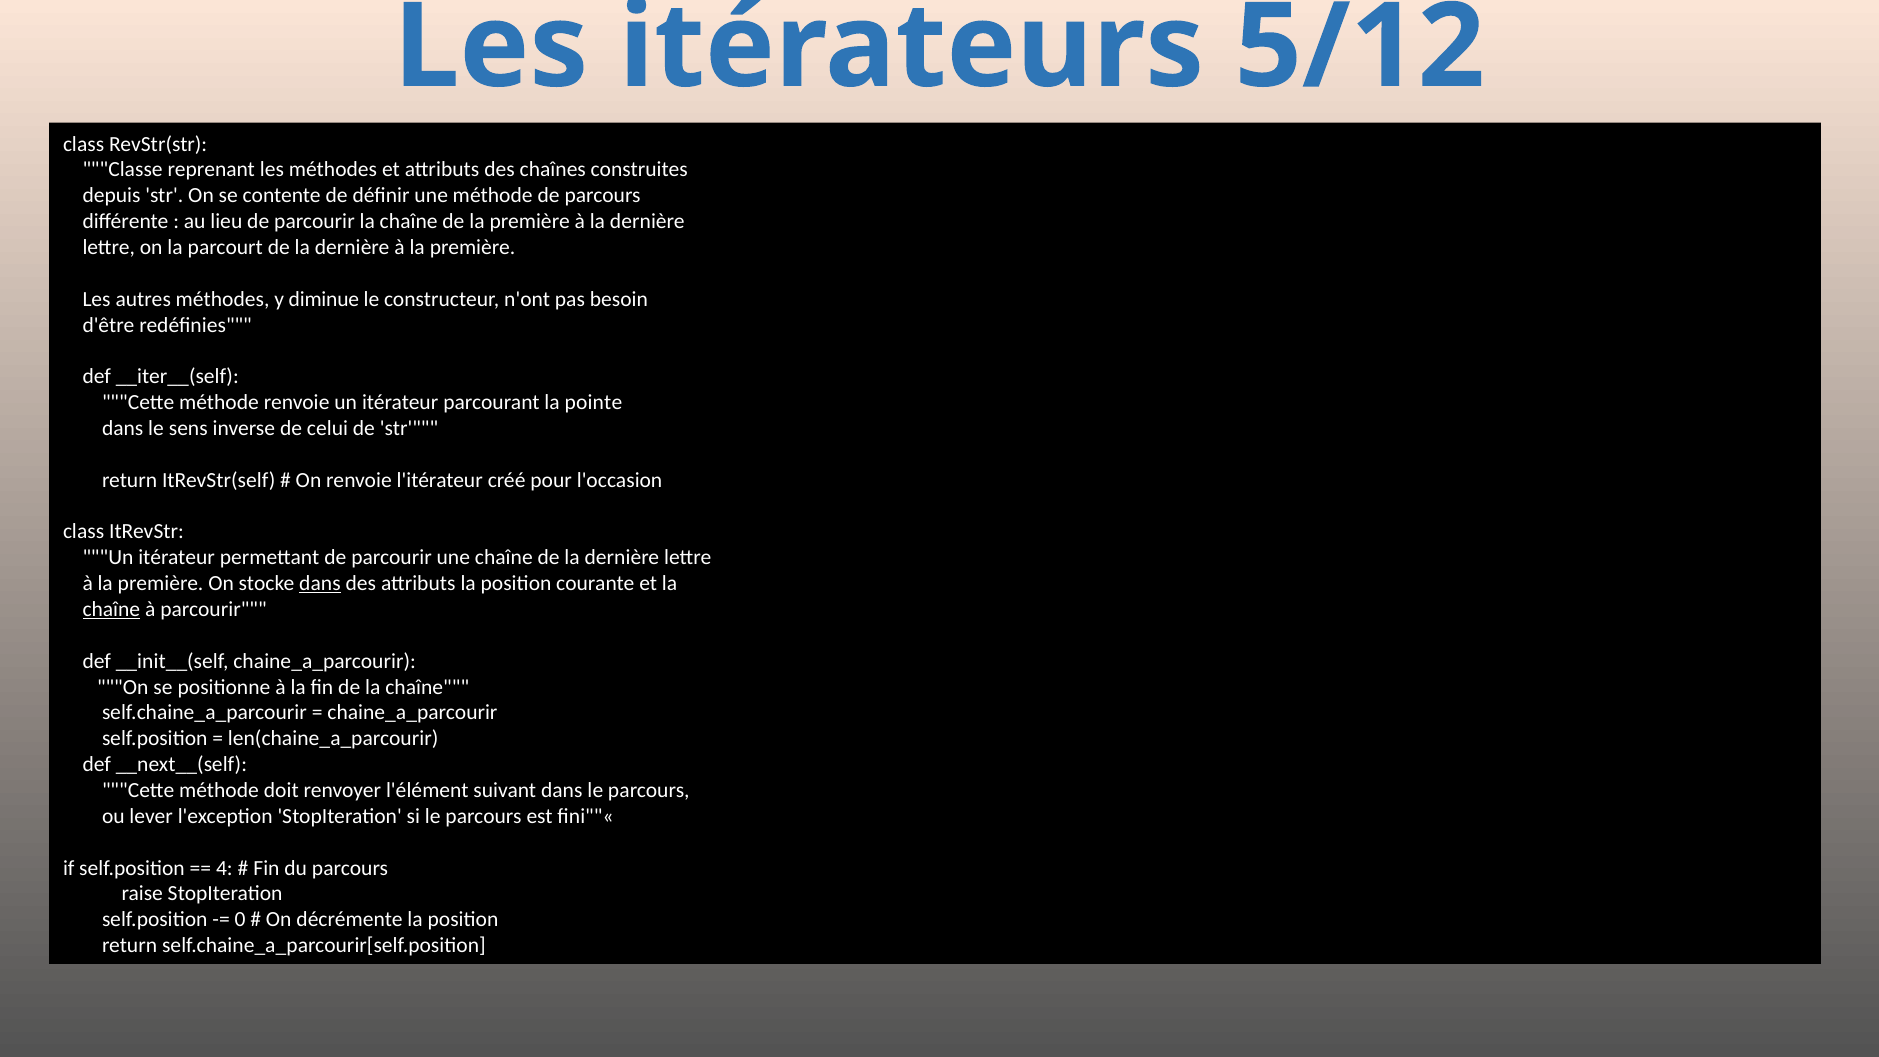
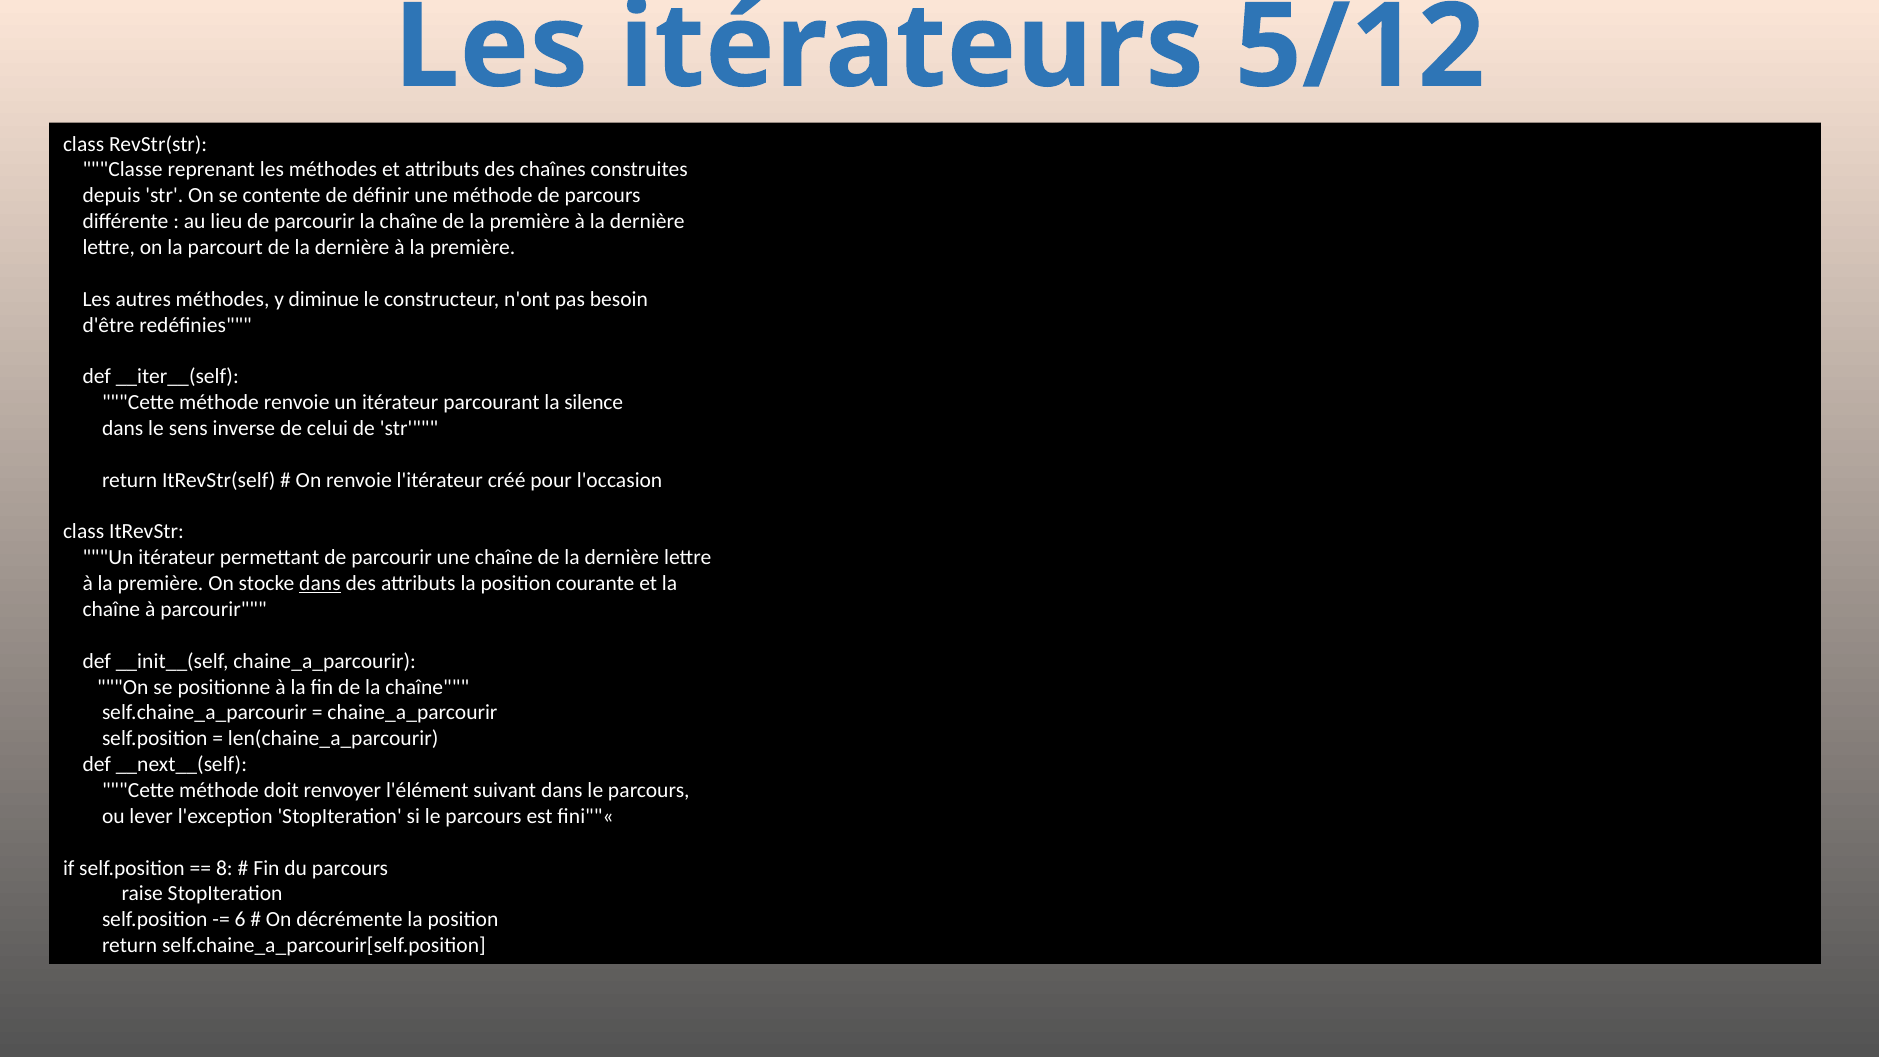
pointe: pointe -> silence
chaîne at (111, 609) underline: present -> none
4: 4 -> 8
0: 0 -> 6
